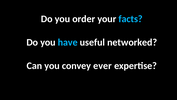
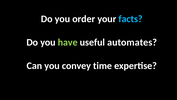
have colour: light blue -> light green
networked: networked -> automates
ever: ever -> time
